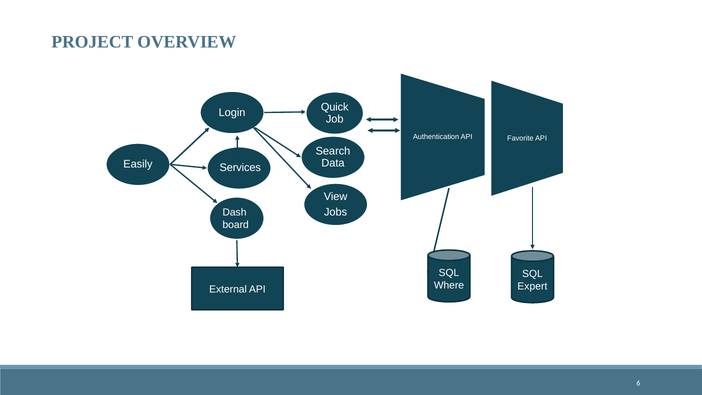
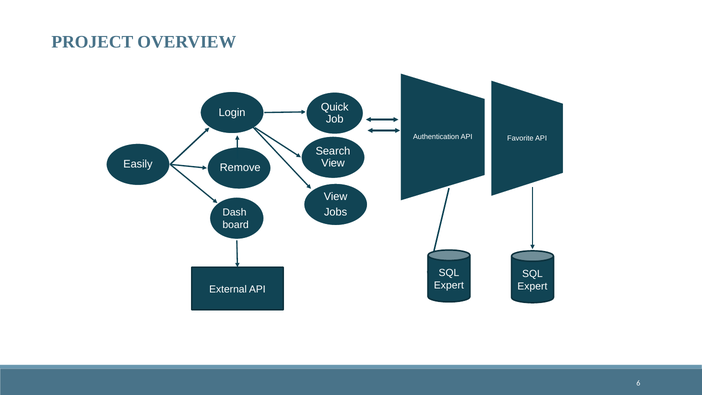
Data at (333, 163): Data -> View
Services: Services -> Remove
Where at (449, 285): Where -> Expert
